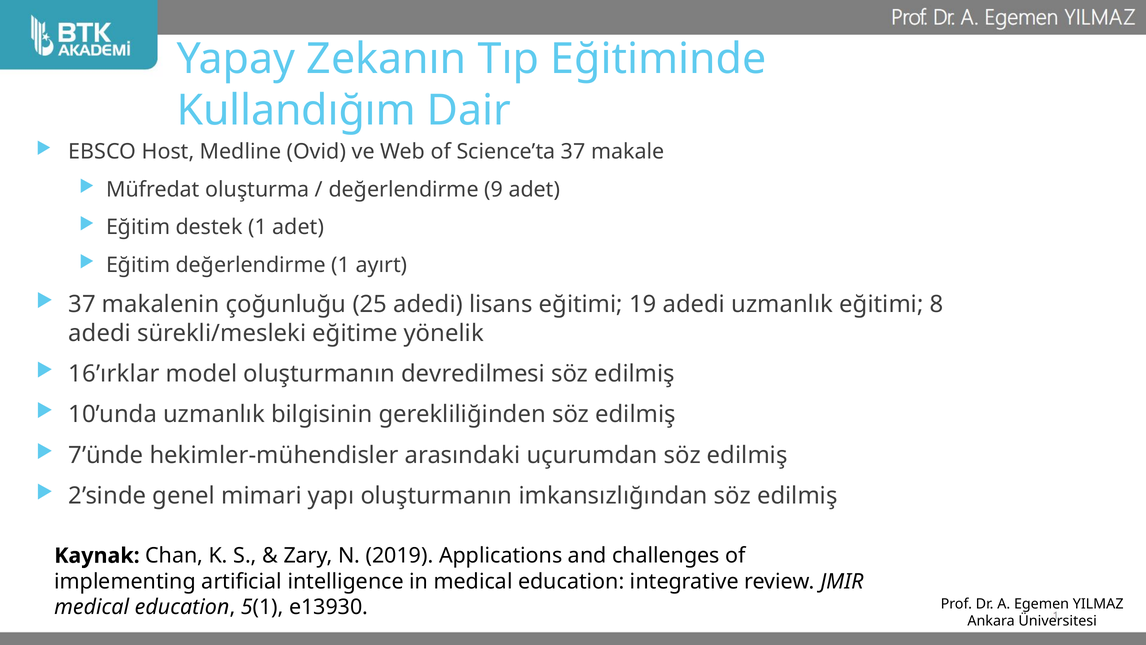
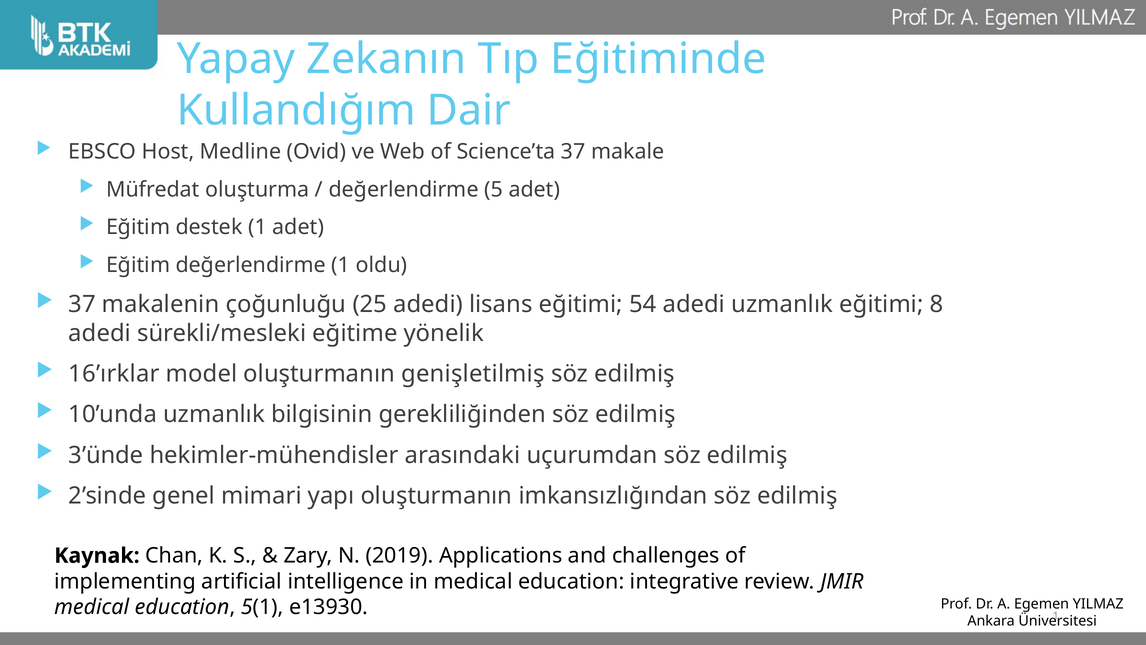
9: 9 -> 5
ayırt: ayırt -> oldu
19: 19 -> 54
devredilmesi: devredilmesi -> genişletilmiş
7’ünde: 7’ünde -> 3’ünde
